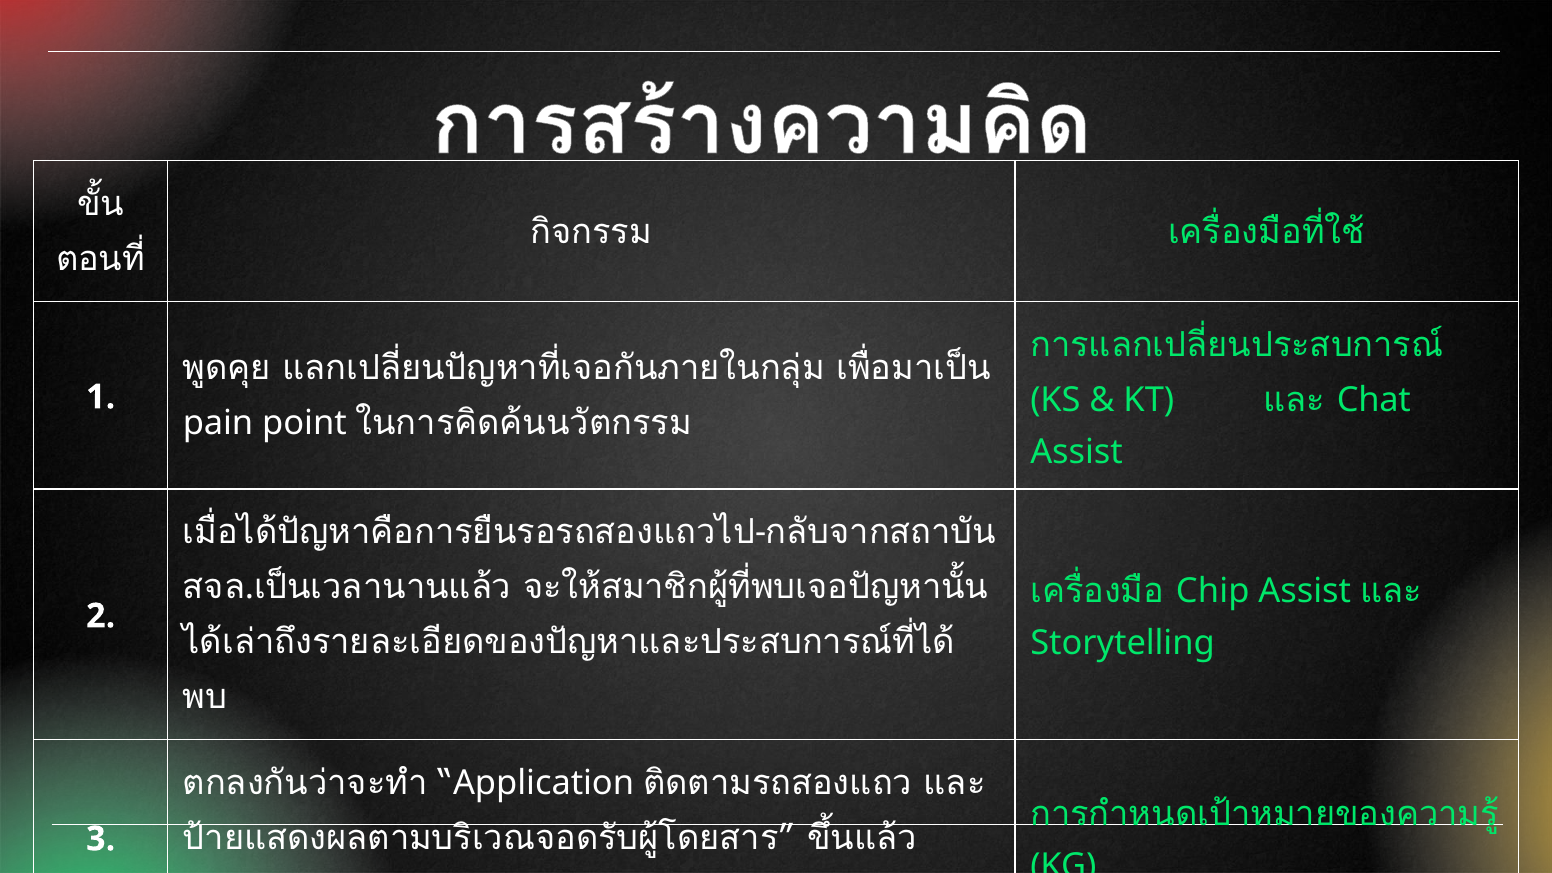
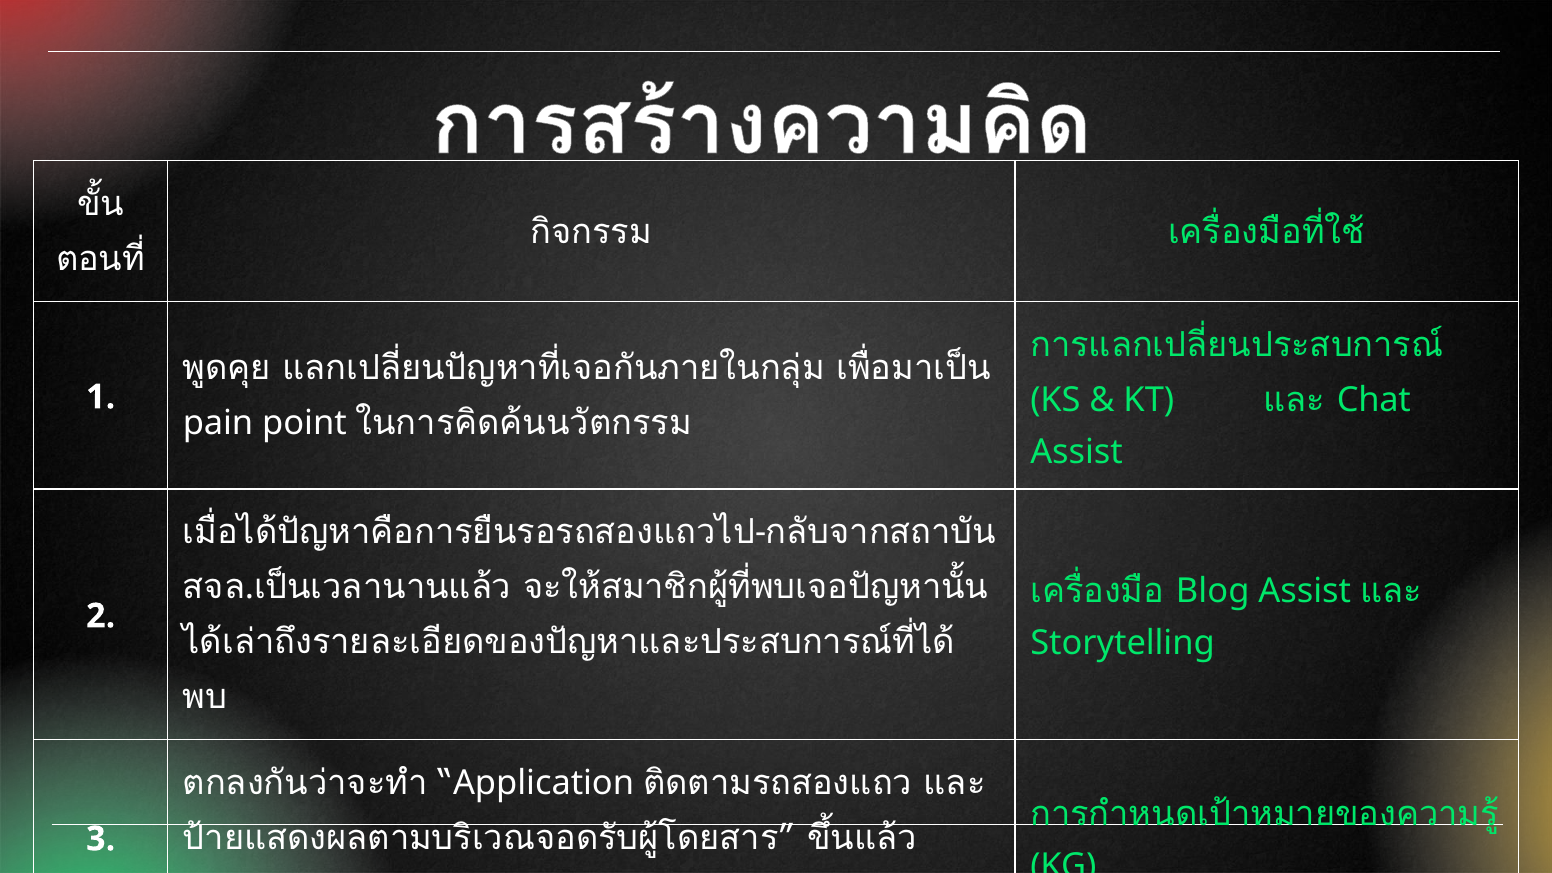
Chip: Chip -> Blog
